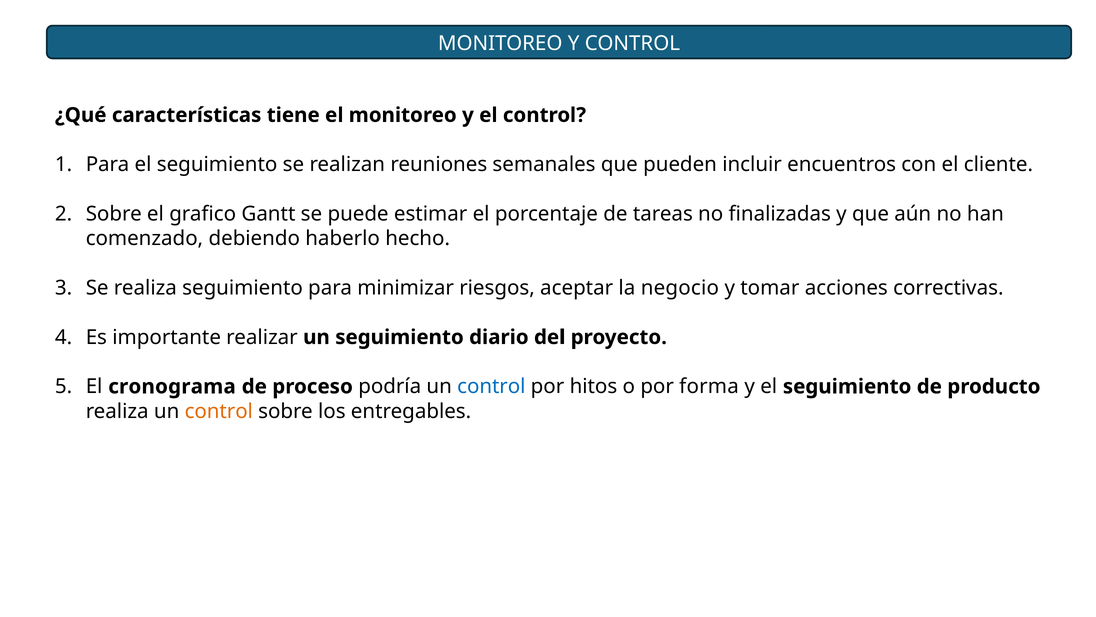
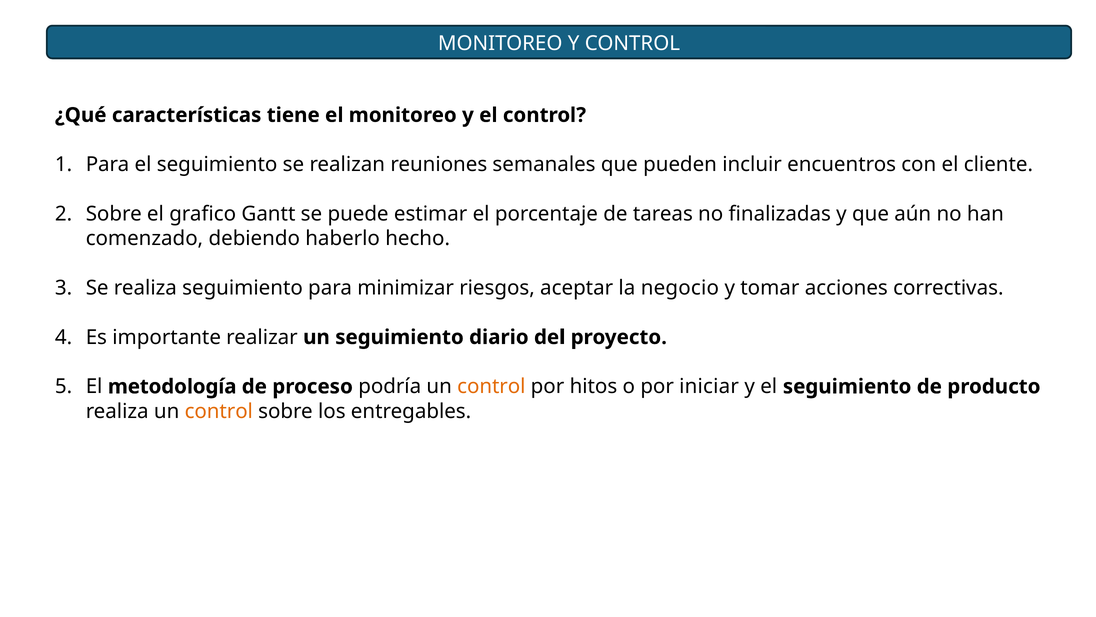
cronograma: cronograma -> metodología
control at (491, 386) colour: blue -> orange
forma: forma -> iniciar
